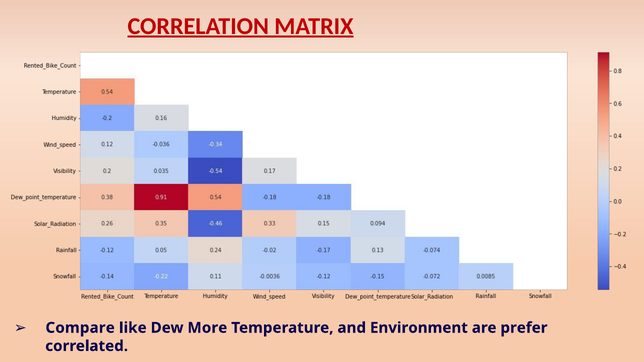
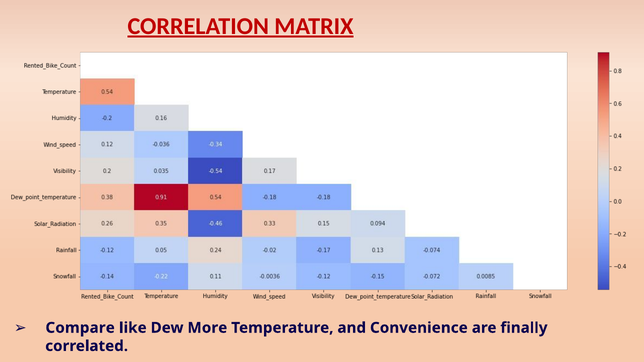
Environment: Environment -> Convenience
prefer: prefer -> ﬁnally
